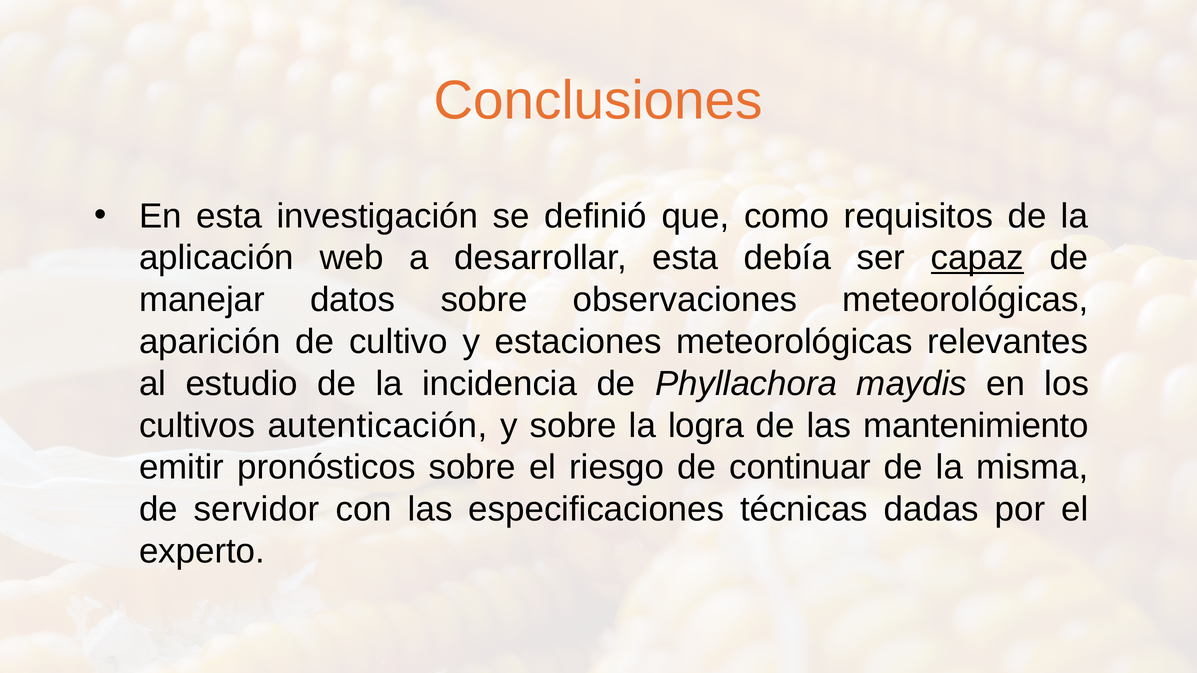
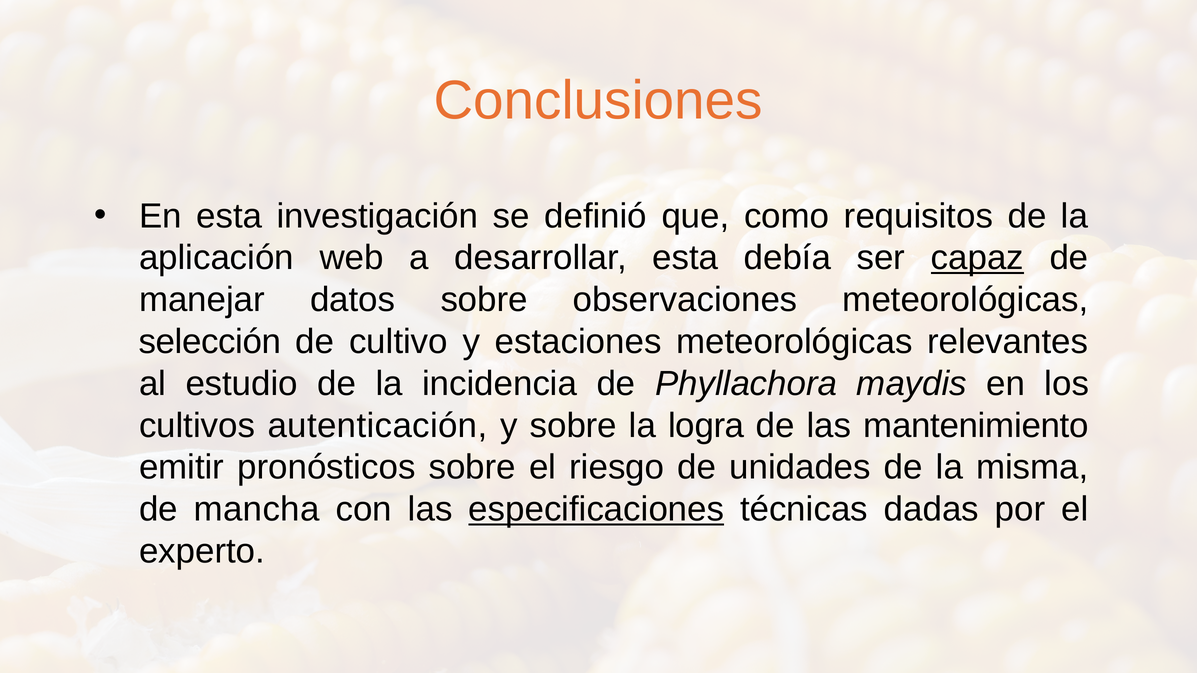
aparición: aparición -> selección
continuar: continuar -> unidades
servidor: servidor -> mancha
especificaciones underline: none -> present
